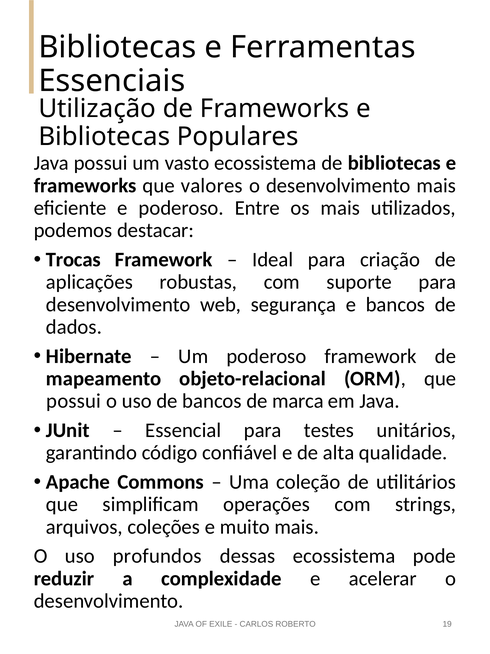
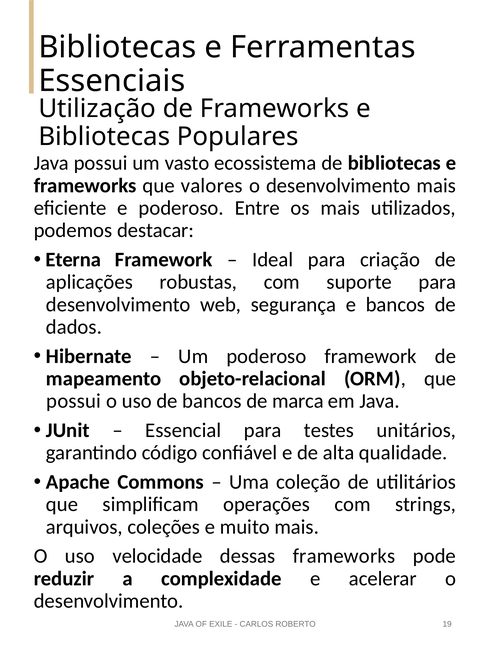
Trocas: Trocas -> Eterna
profundos: profundos -> velocidade
dessas ecossistema: ecossistema -> frameworks
